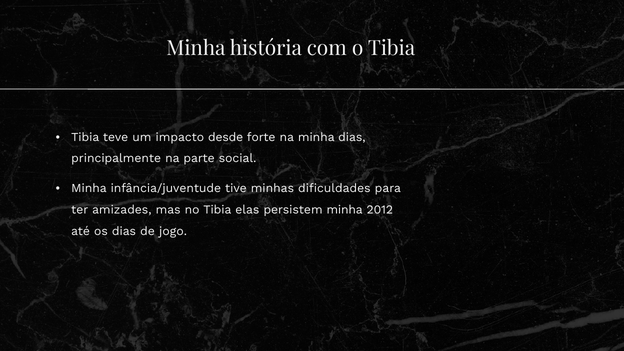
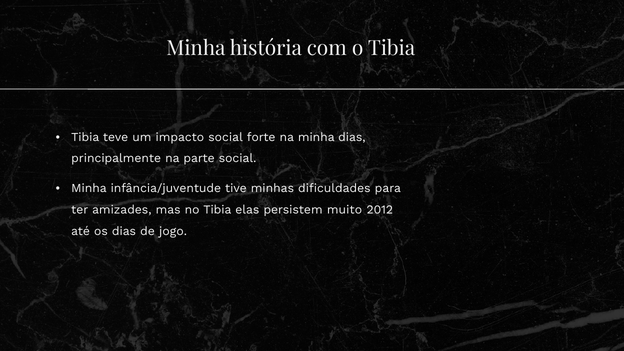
impacto desde: desde -> social
persistem minha: minha -> muito
